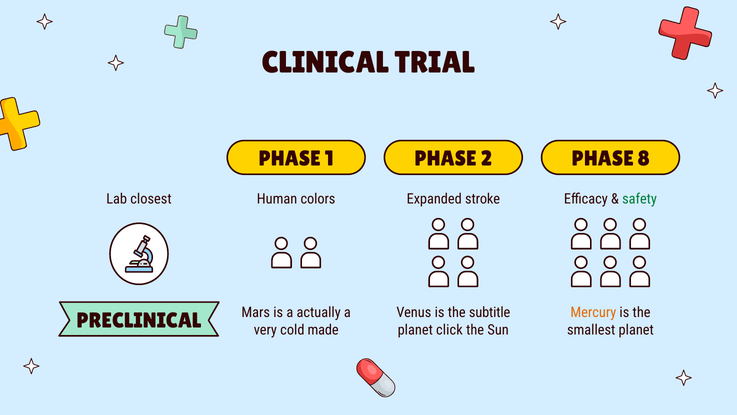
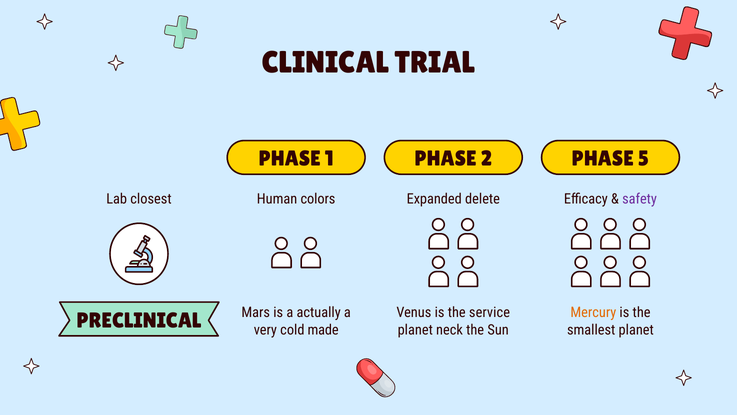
8: 8 -> 5
stroke: stroke -> delete
safety colour: green -> purple
subtitle: subtitle -> service
click: click -> neck
